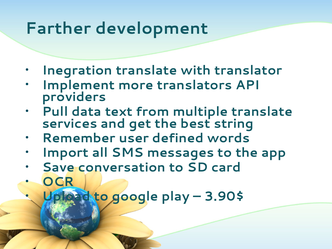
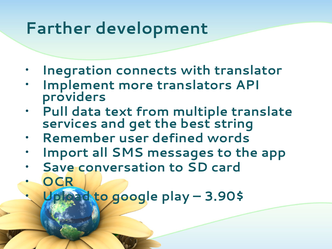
Inegration translate: translate -> connects
